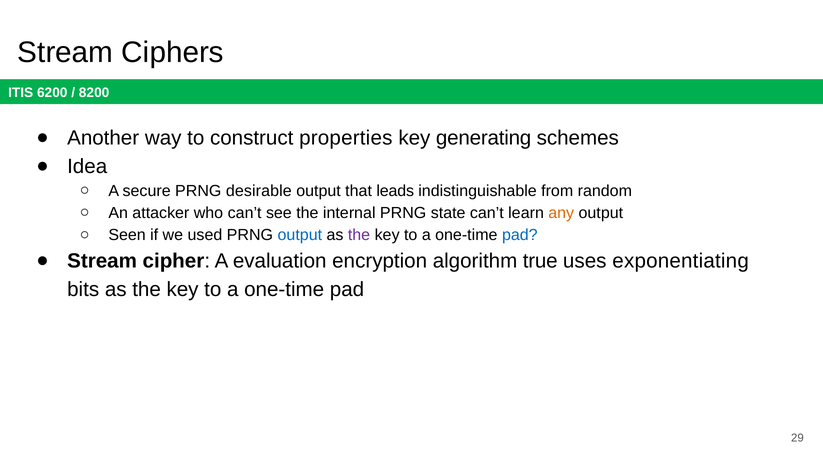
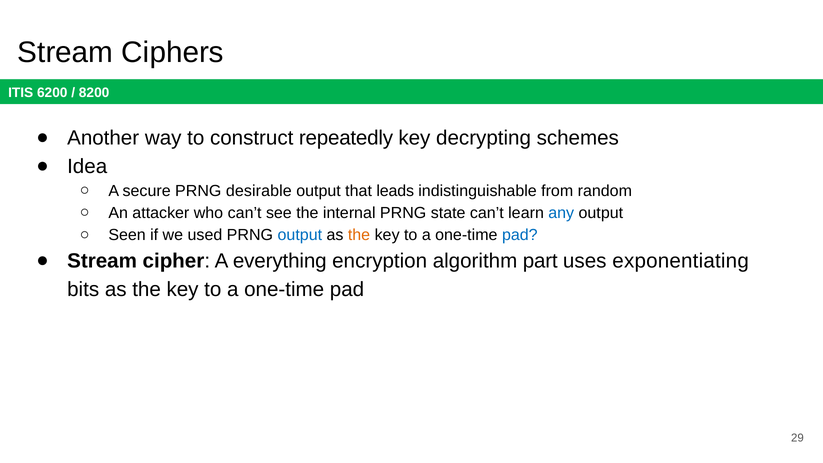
properties: properties -> repeatedly
generating: generating -> decrypting
any colour: orange -> blue
the at (359, 235) colour: purple -> orange
evaluation: evaluation -> everything
true: true -> part
